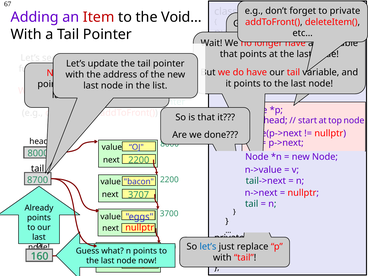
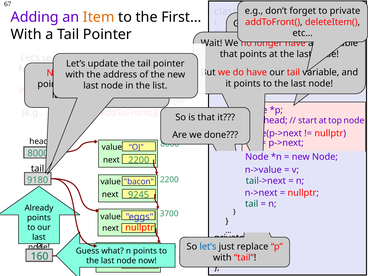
Item colour: red -> orange
Void…: Void… -> First…
8700: 8700 -> 9180
3707: 3707 -> 9245
